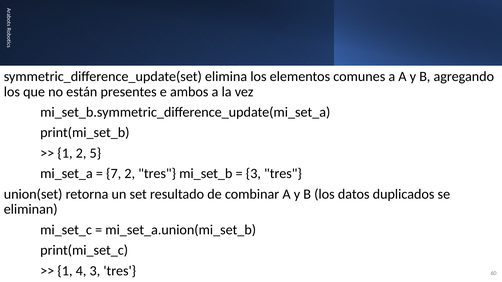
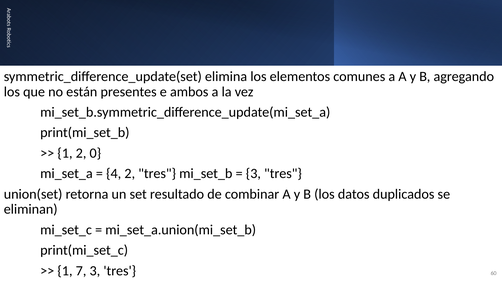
5: 5 -> 0
7: 7 -> 4
4: 4 -> 7
